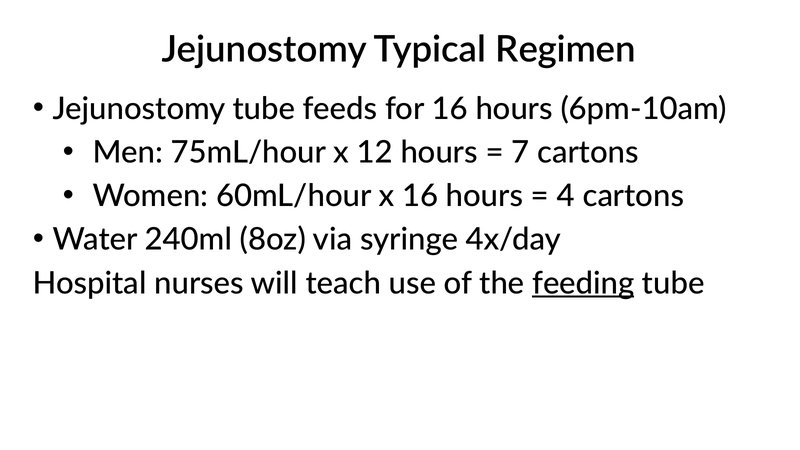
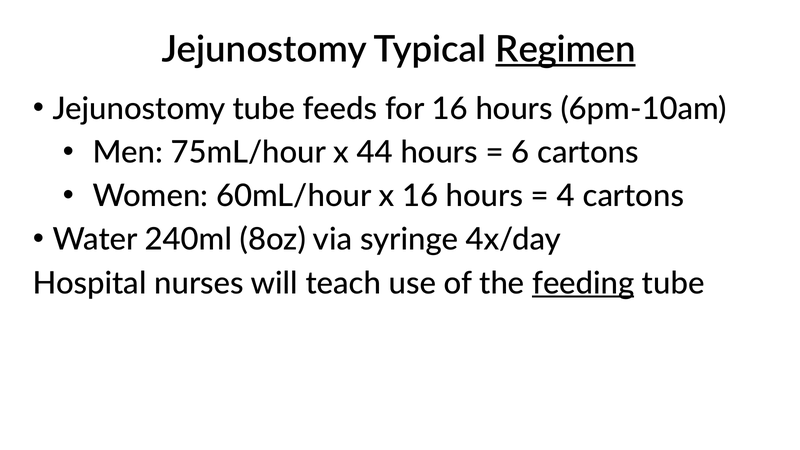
Regimen underline: none -> present
12: 12 -> 44
7: 7 -> 6
